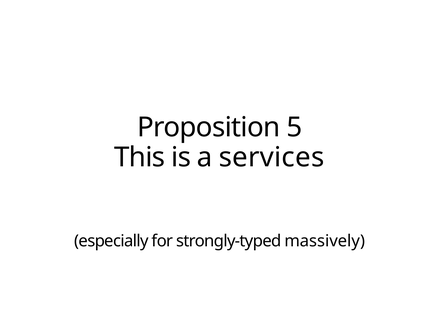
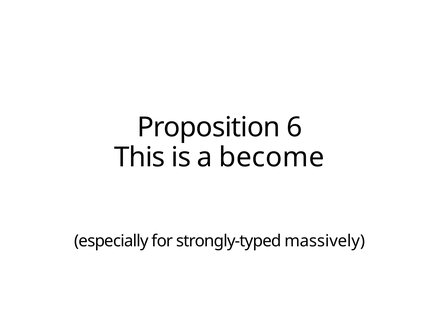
5: 5 -> 6
services: services -> become
